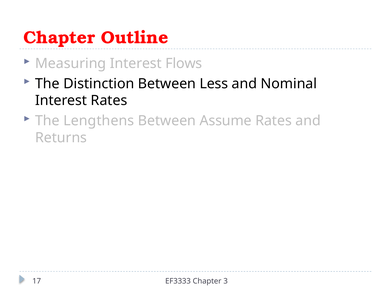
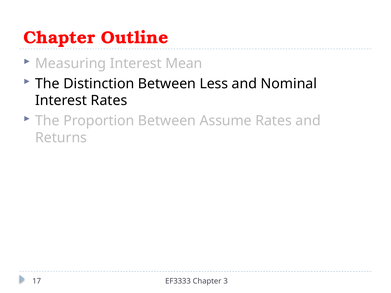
Flows: Flows -> Mean
Lengthens: Lengthens -> Proportion
